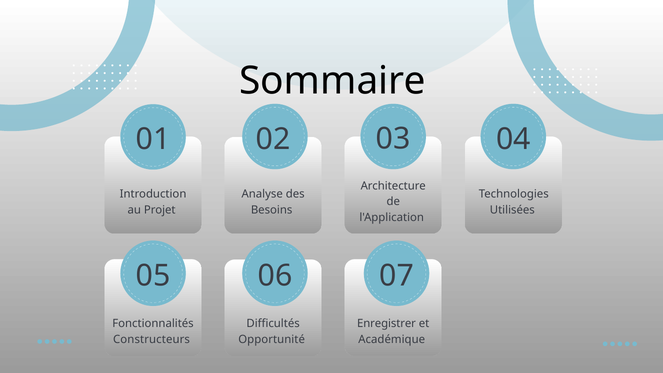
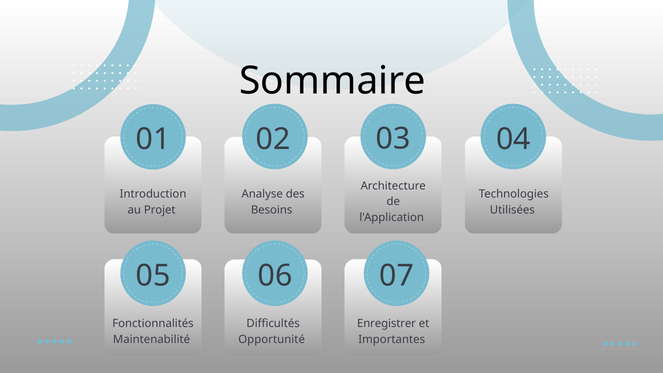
Constructeurs: Constructeurs -> Maintenabilité
Académique: Académique -> Importantes
